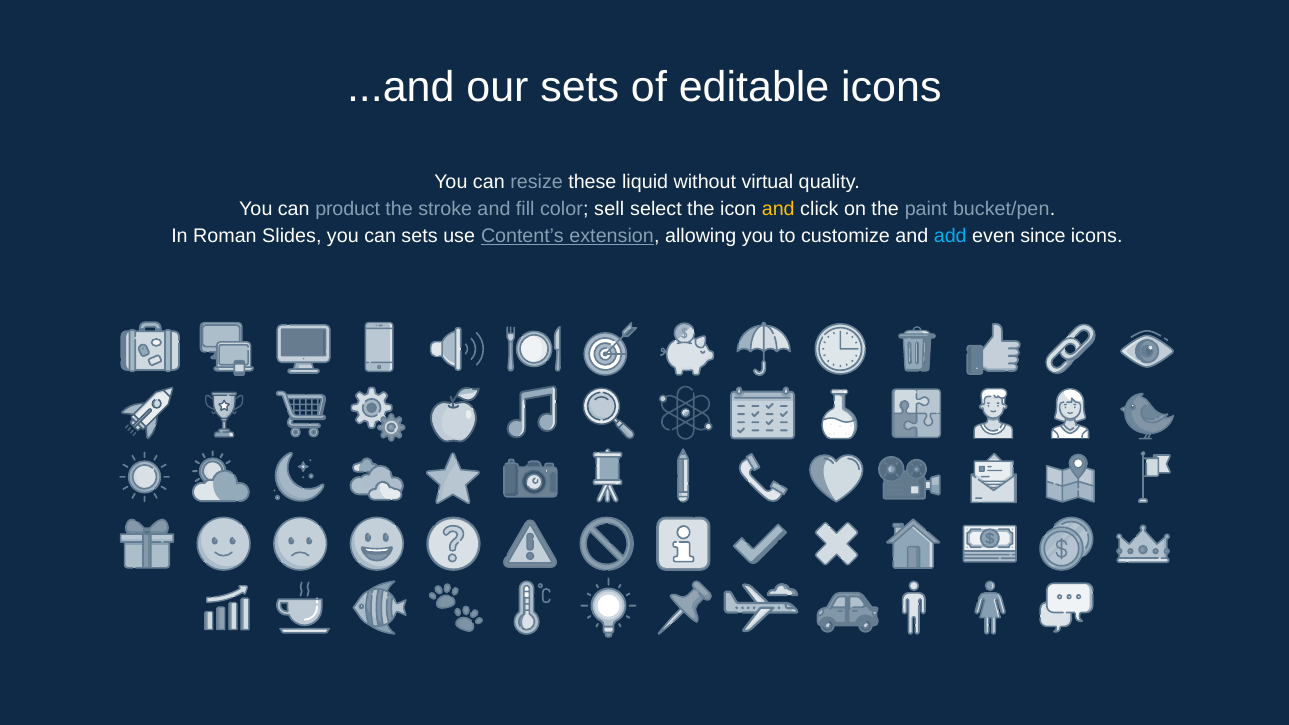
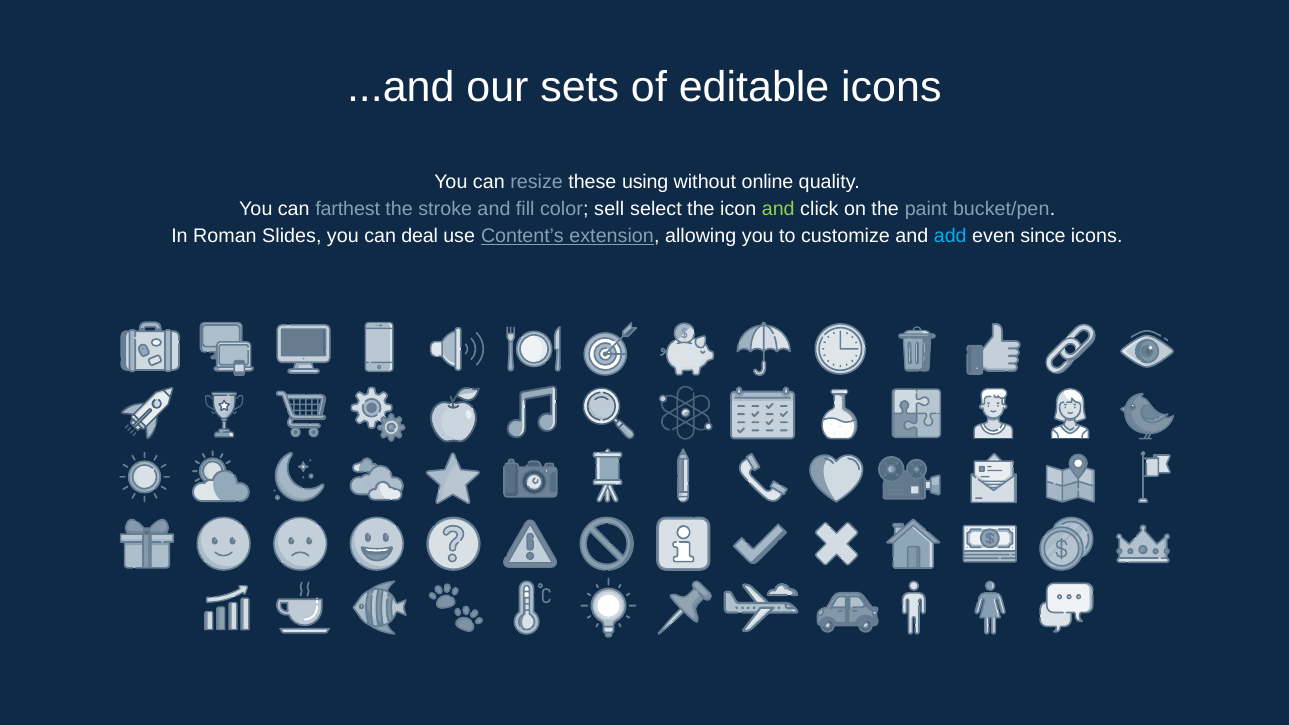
liquid: liquid -> using
virtual: virtual -> online
product: product -> farthest
and at (778, 209) colour: yellow -> light green
can sets: sets -> deal
